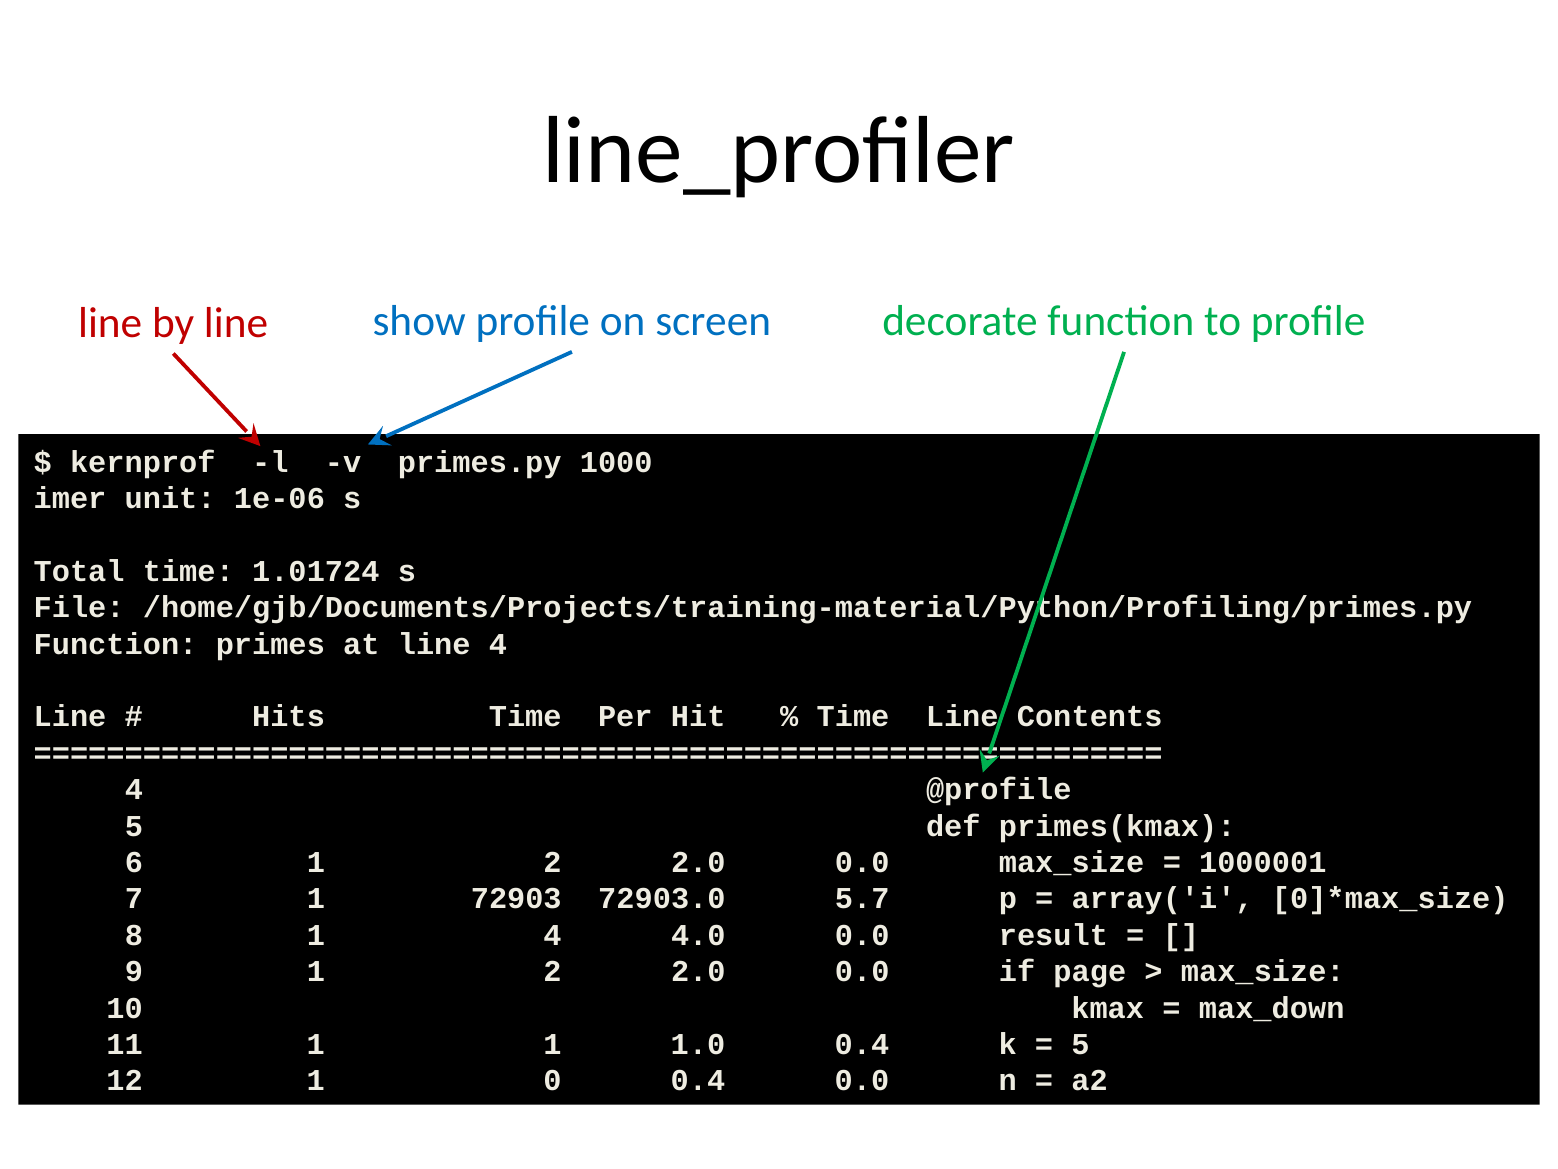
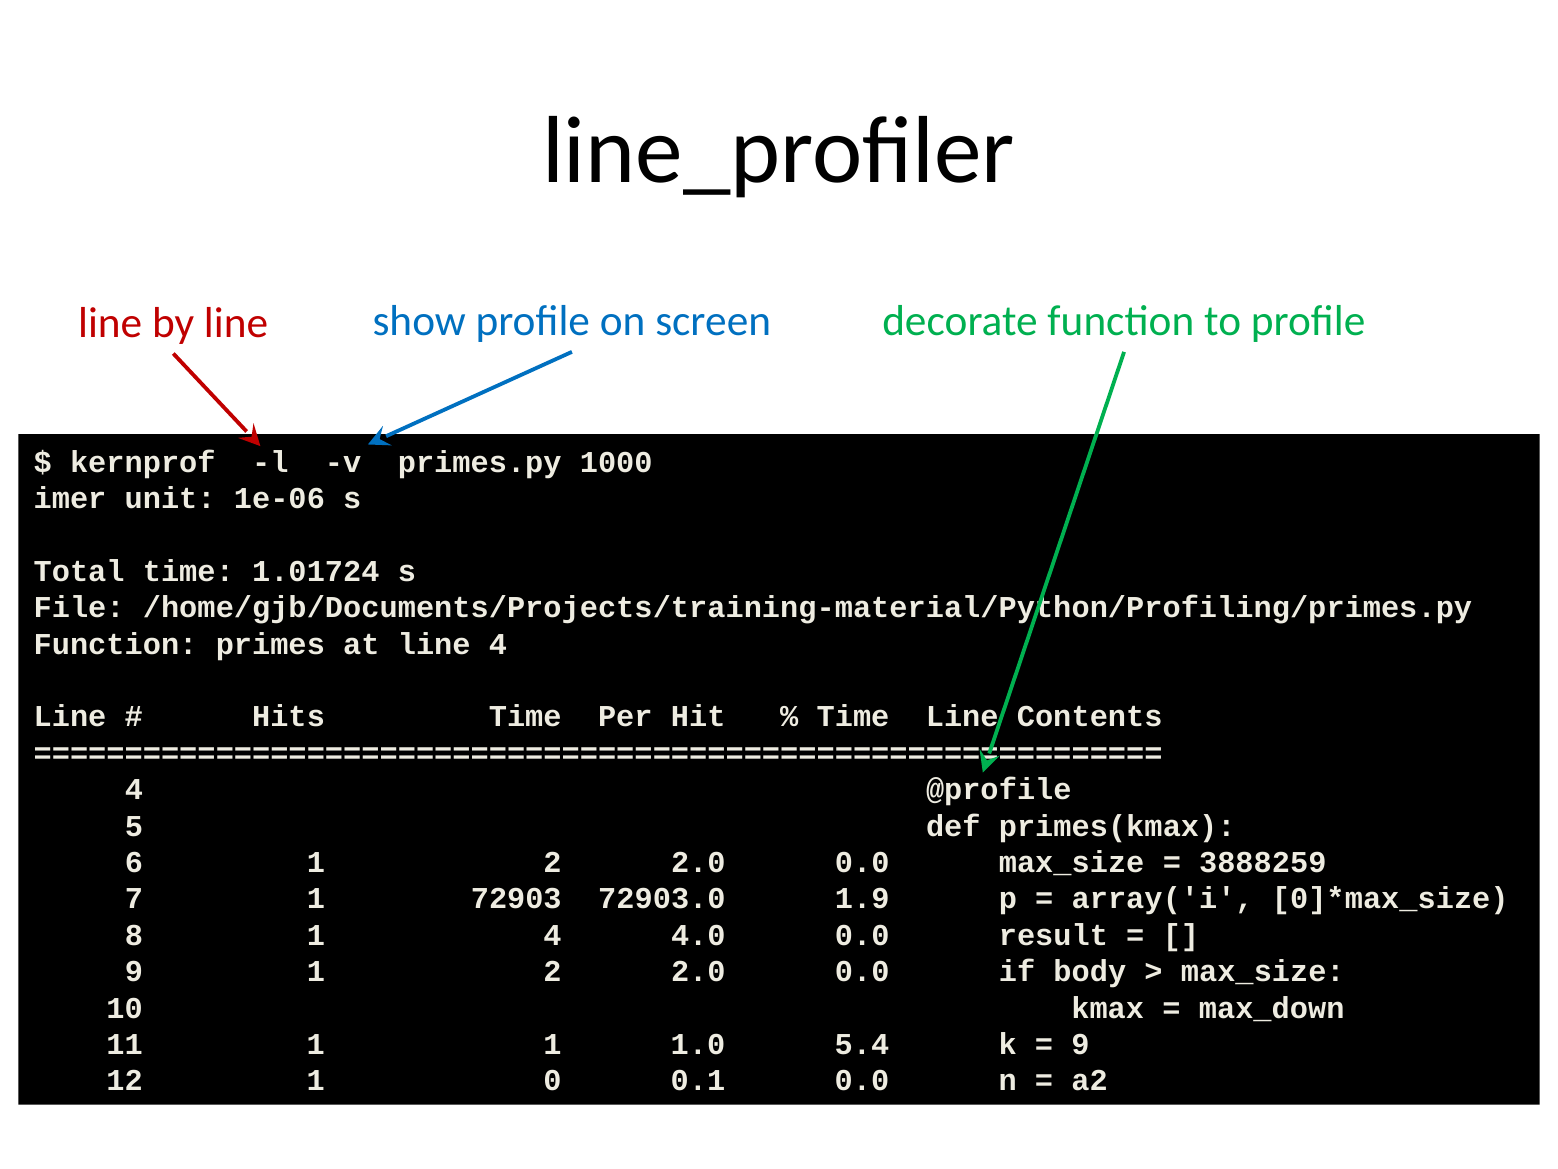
1000001: 1000001 -> 3888259
5.7: 5.7 -> 1.9
page: page -> body
1.0 0.4: 0.4 -> 5.4
5 at (1081, 1044): 5 -> 9
0 0.4: 0.4 -> 0.1
